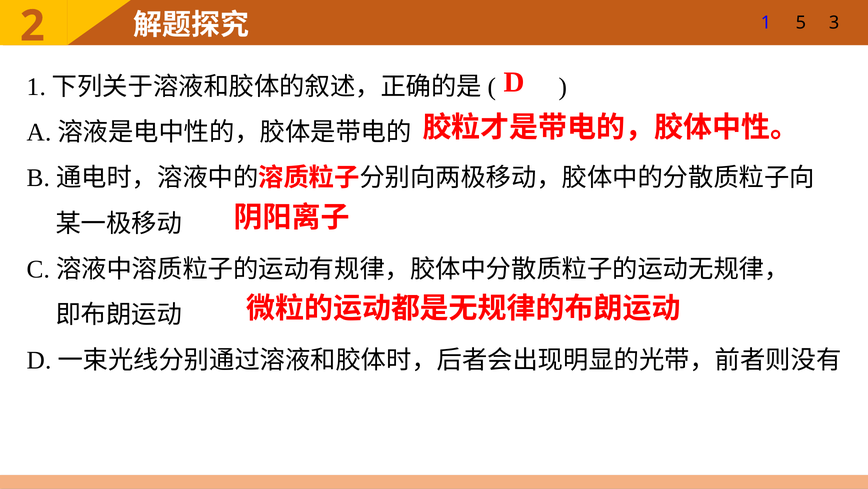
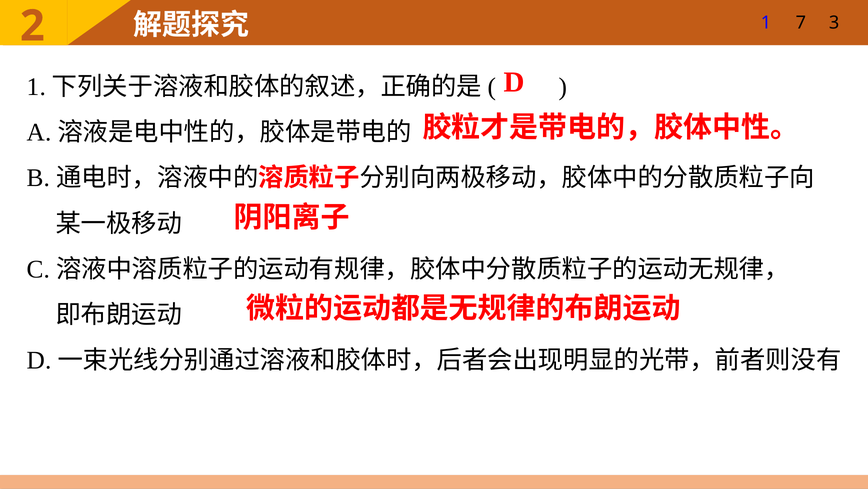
5: 5 -> 7
